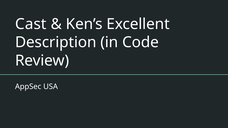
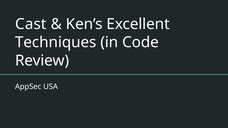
Description: Description -> Techniques
